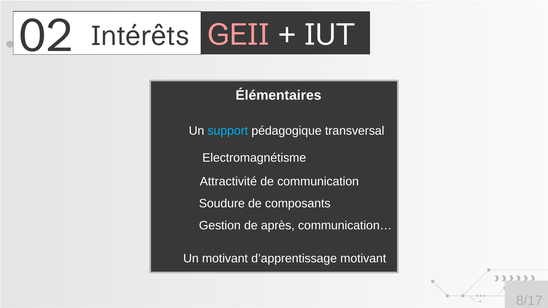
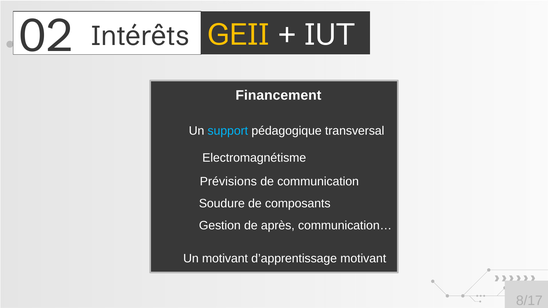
GEII colour: pink -> yellow
Élémentaires: Élémentaires -> Financement
Attractivité: Attractivité -> Prévisions
